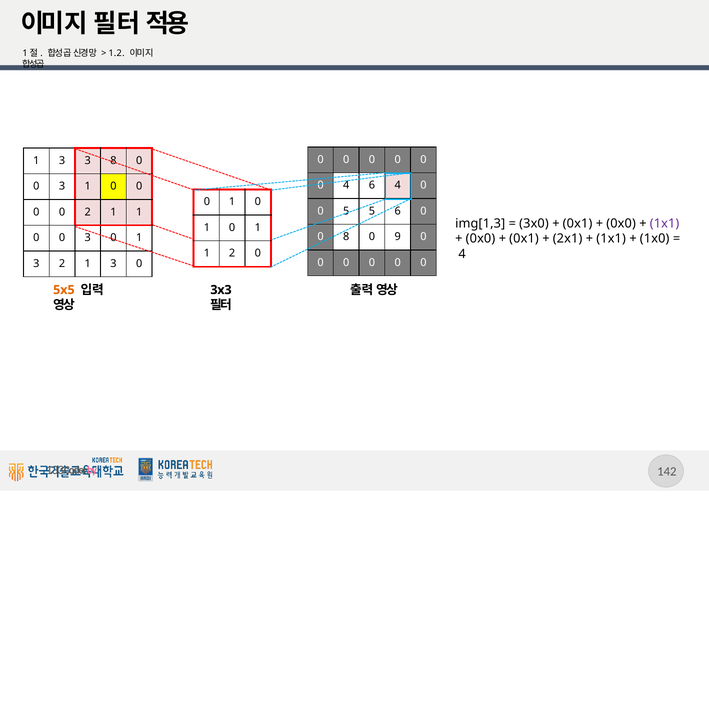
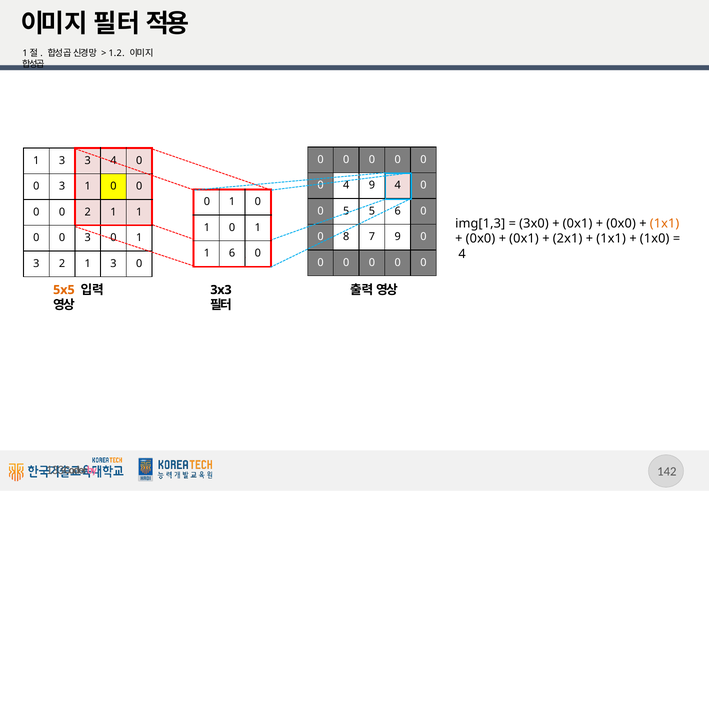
3 8: 8 -> 4
4 6: 6 -> 9
1x1 at (665, 224) colour: purple -> orange
0 8 0: 0 -> 7
1 2: 2 -> 6
